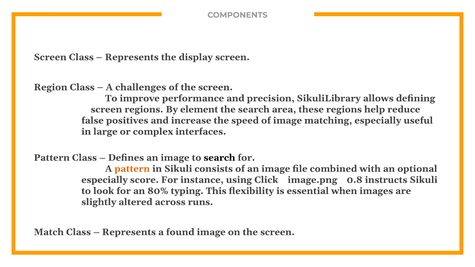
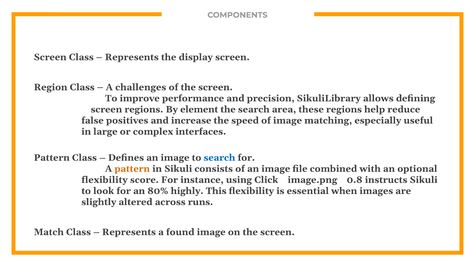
search at (219, 158) colour: black -> blue
especially at (105, 180): especially -> flexibility
typing: typing -> highly
